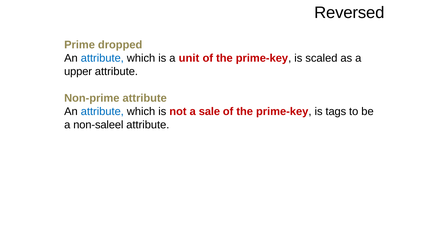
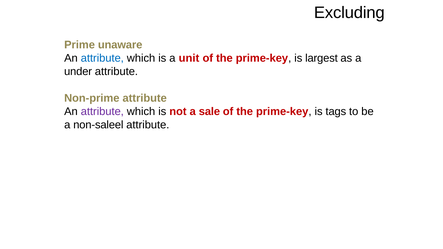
Reversed: Reversed -> Excluding
dropped: dropped -> unaware
scaled: scaled -> largest
upper: upper -> under
attribute at (102, 112) colour: blue -> purple
